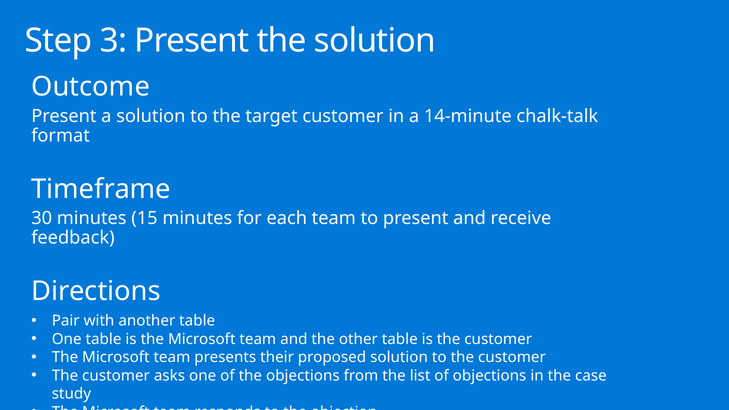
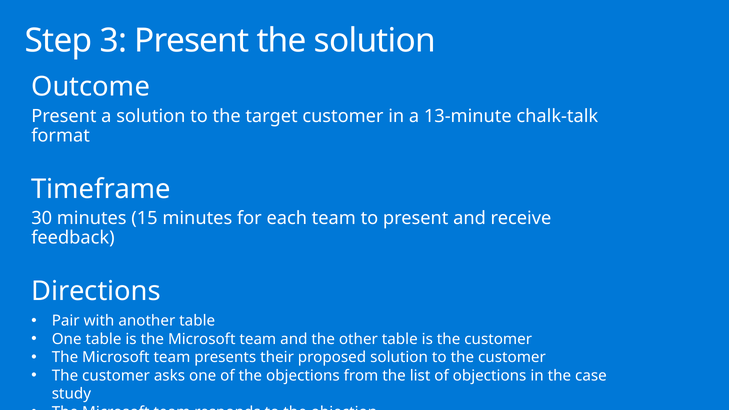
14-minute: 14-minute -> 13-minute
